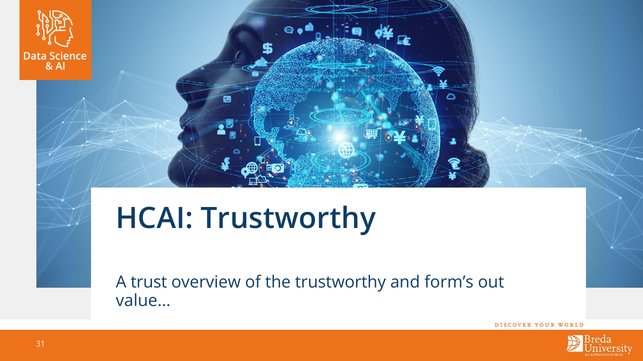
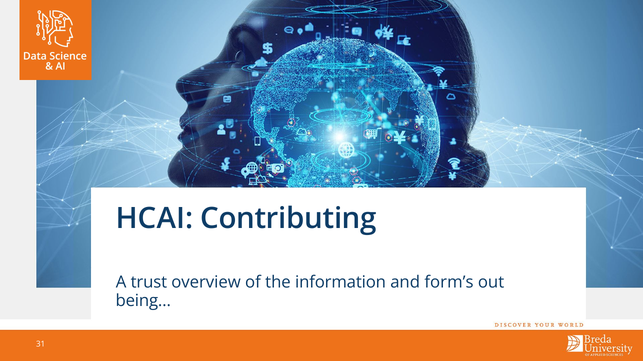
HCAI Trustworthy: Trustworthy -> Contributing
the trustworthy: trustworthy -> information
value…: value… -> being…
